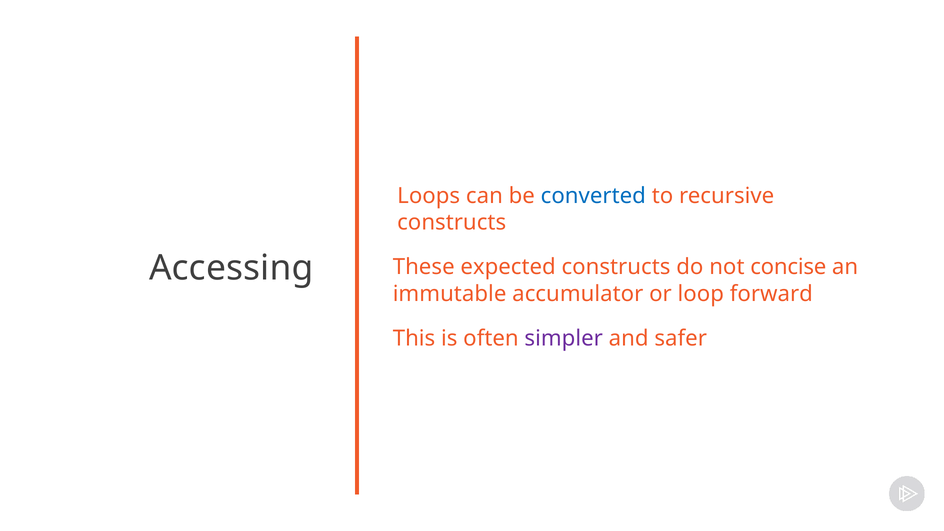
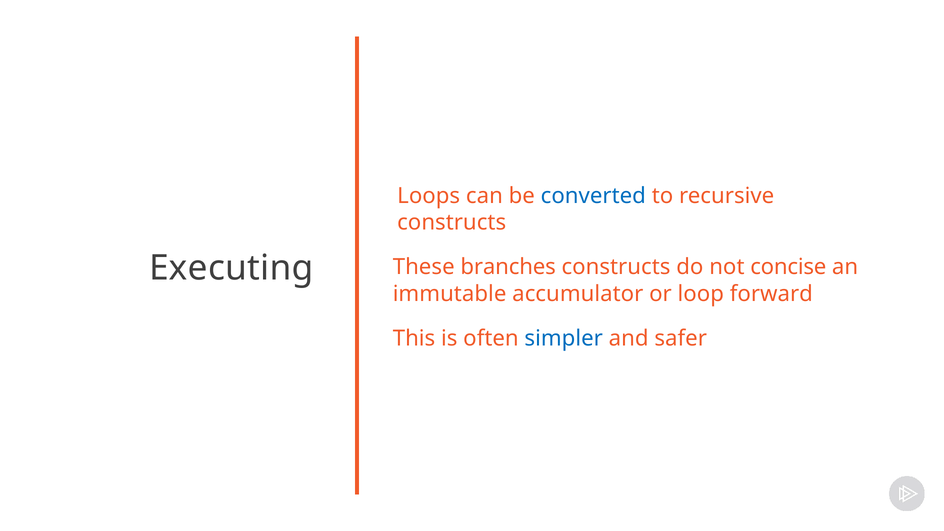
Accessing: Accessing -> Executing
expected: expected -> branches
simpler colour: purple -> blue
